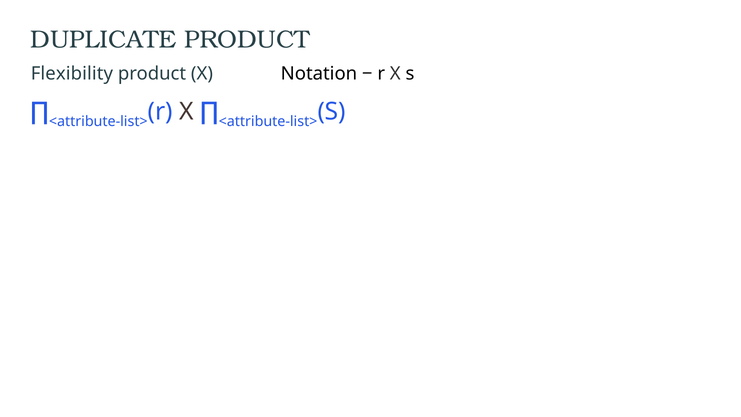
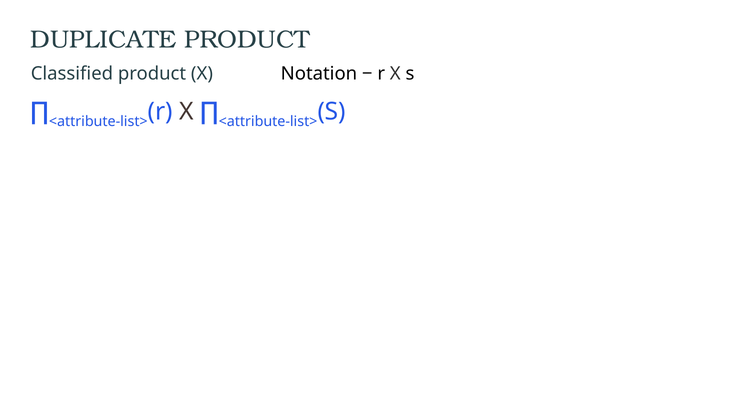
Flexibility: Flexibility -> Classified
